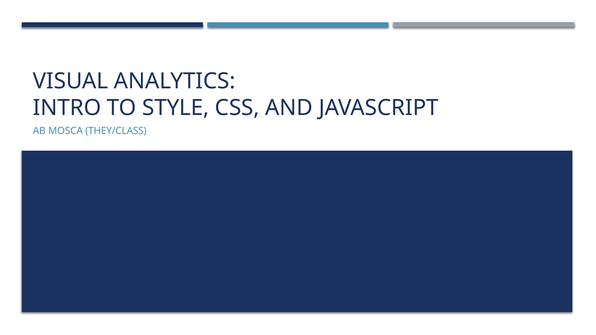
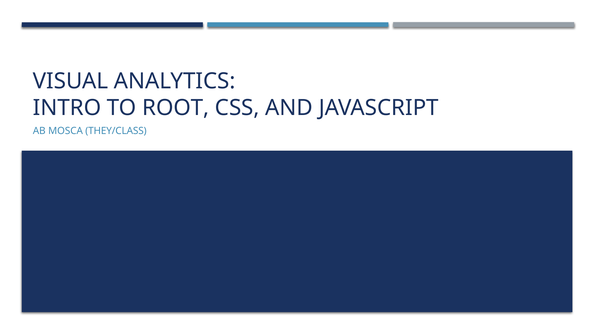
STYLE: STYLE -> ROOT
